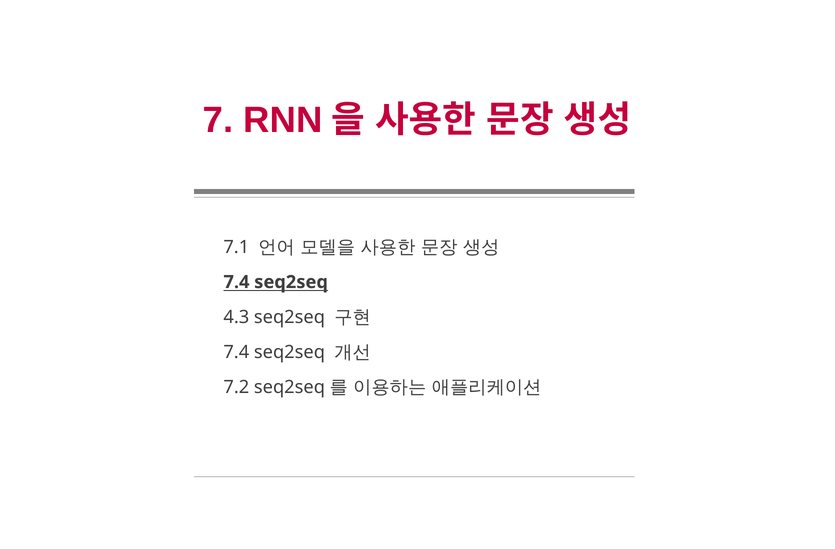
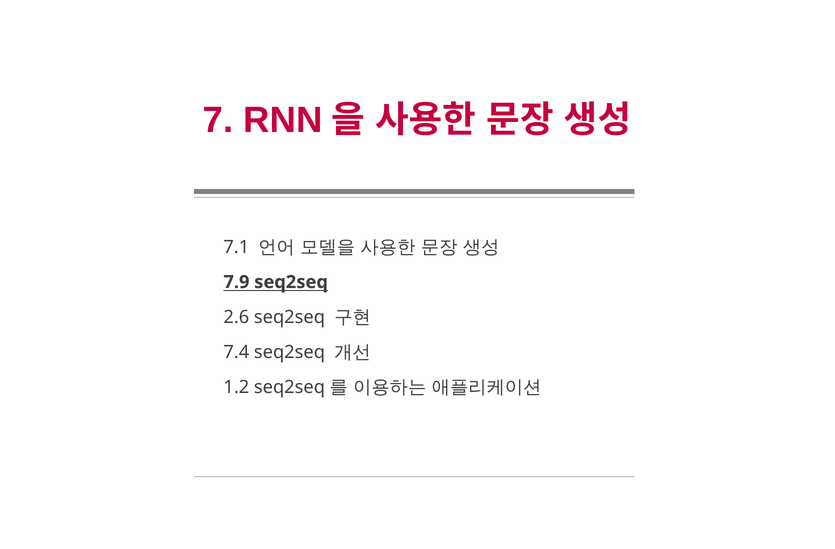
7.4 at (236, 282): 7.4 -> 7.9
4.3: 4.3 -> 2.6
7.2: 7.2 -> 1.2
